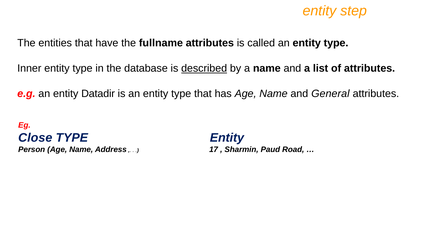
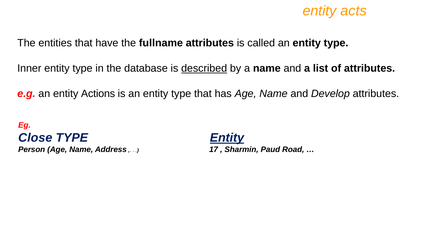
step: step -> acts
Datadir: Datadir -> Actions
General: General -> Develop
Entity at (227, 138) underline: none -> present
